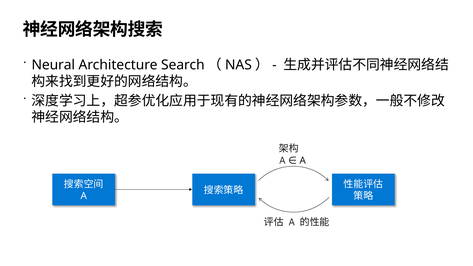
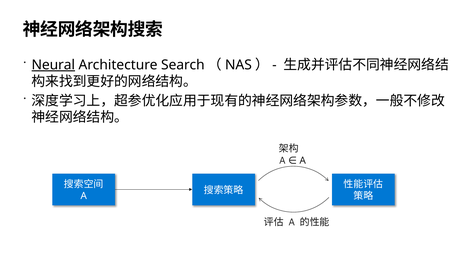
Neural underline: none -> present
